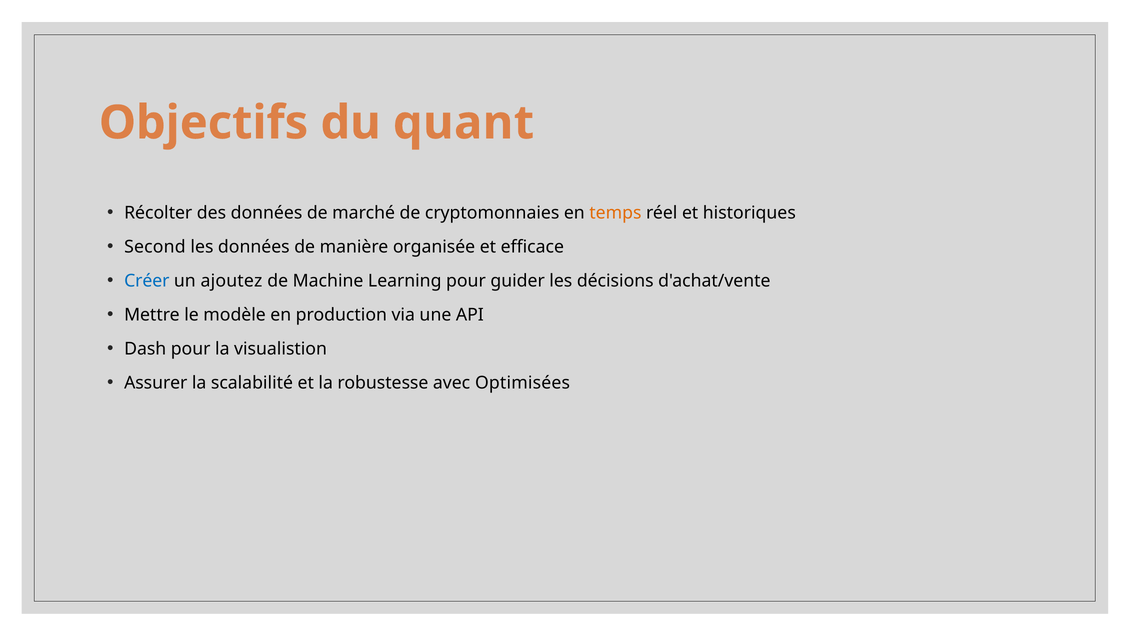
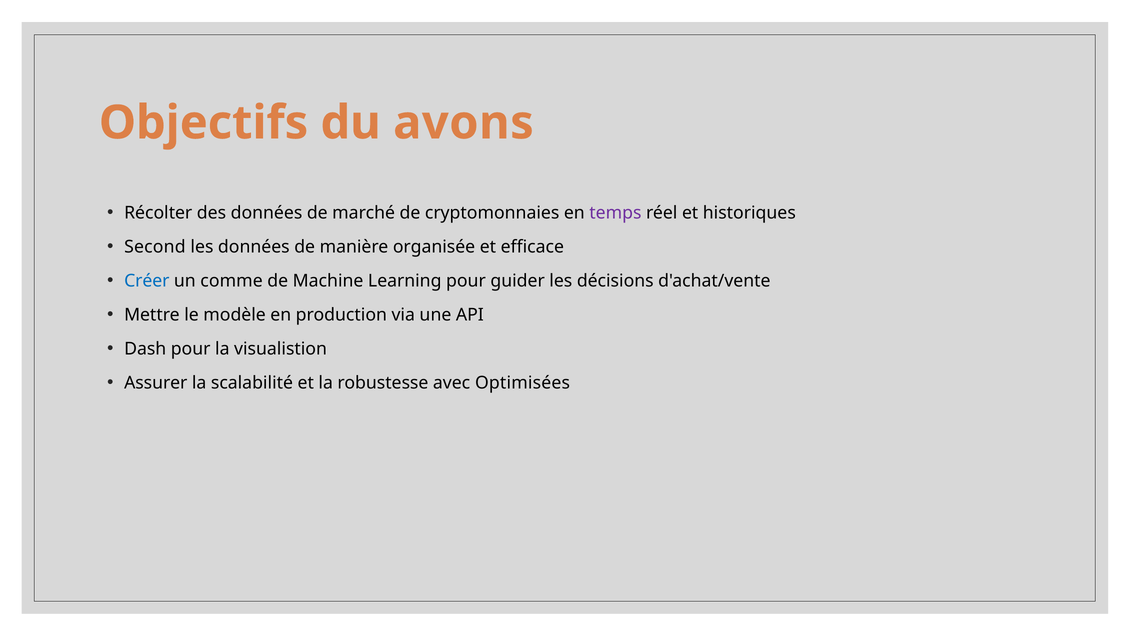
quant: quant -> avons
temps colour: orange -> purple
ajoutez: ajoutez -> comme
